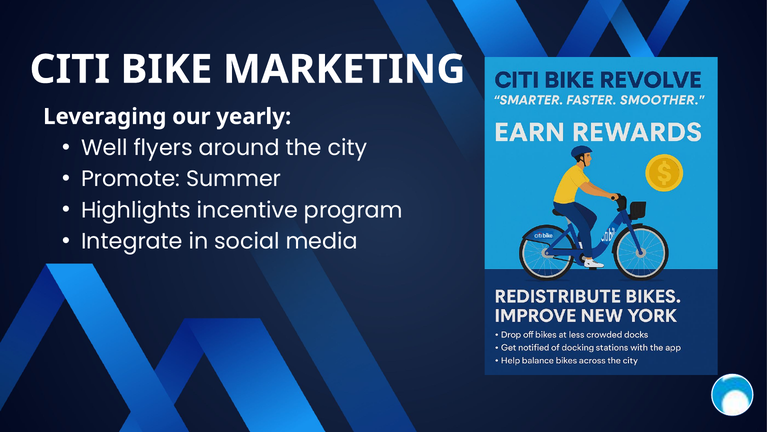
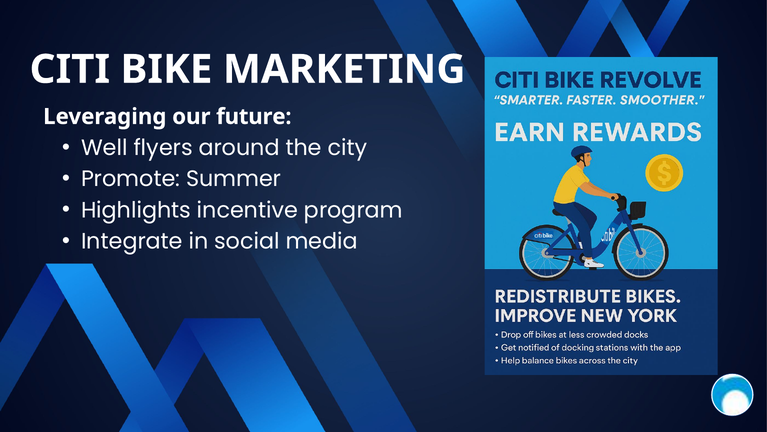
yearly: yearly -> future
